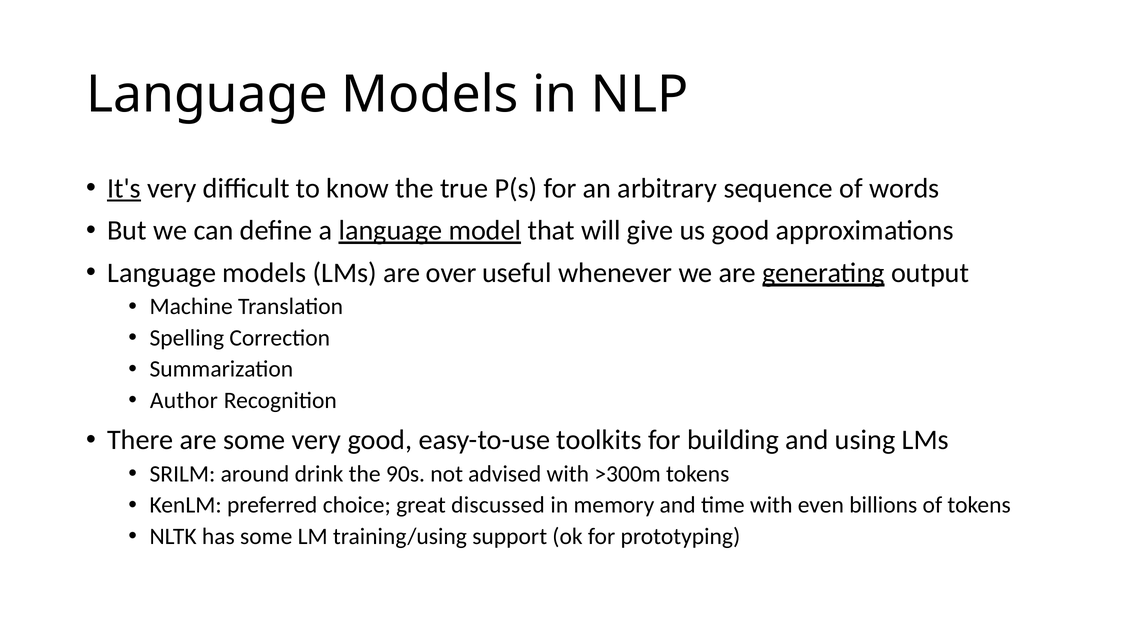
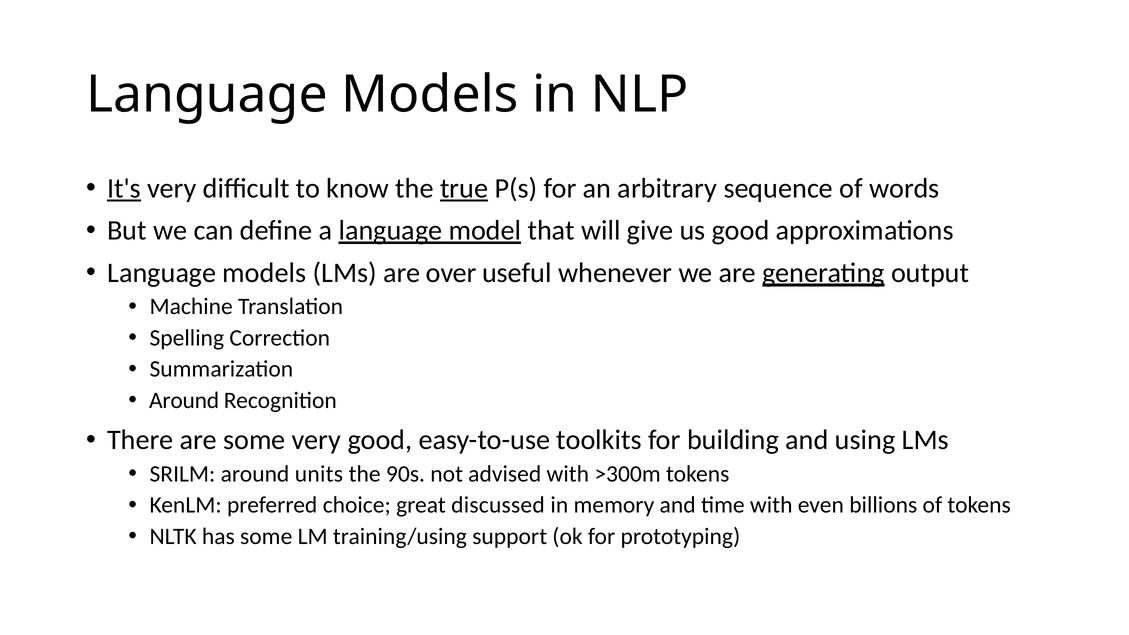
true underline: none -> present
Author at (184, 400): Author -> Around
drink: drink -> units
